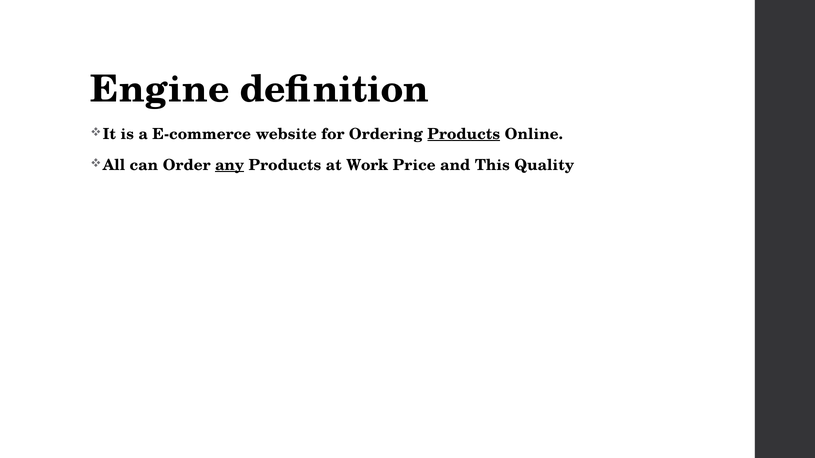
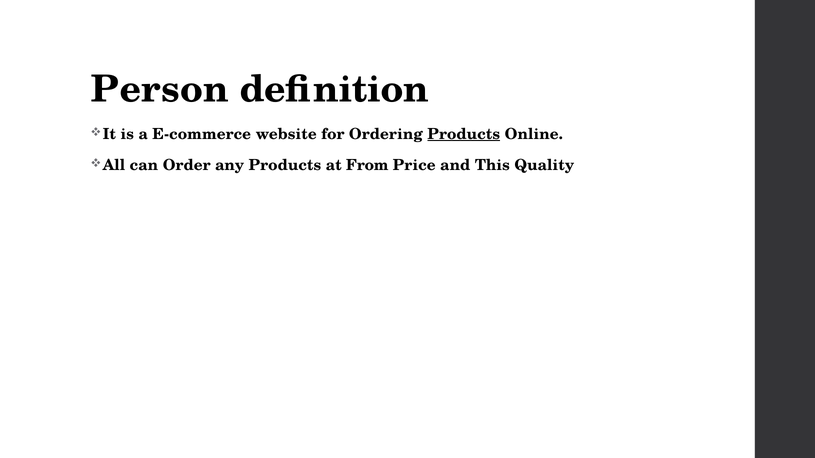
Engine: Engine -> Person
any underline: present -> none
Work: Work -> From
